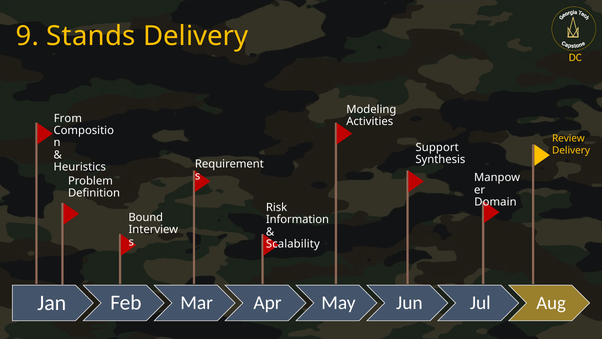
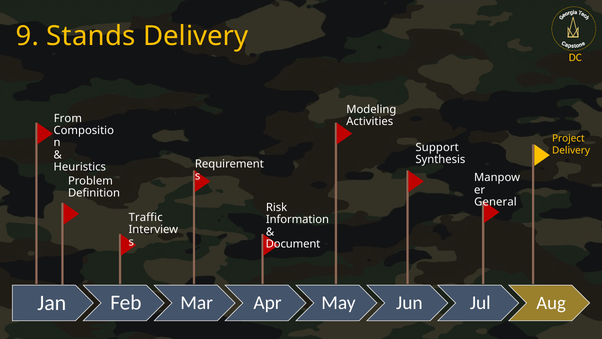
Review: Review -> Project
Domain: Domain -> General
Bound: Bound -> Traffic
Scalability: Scalability -> Document
